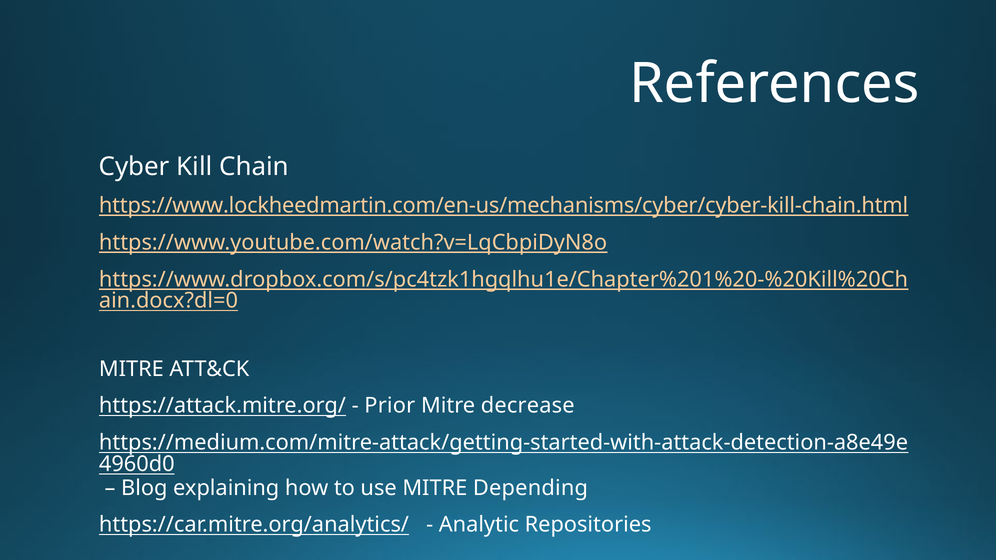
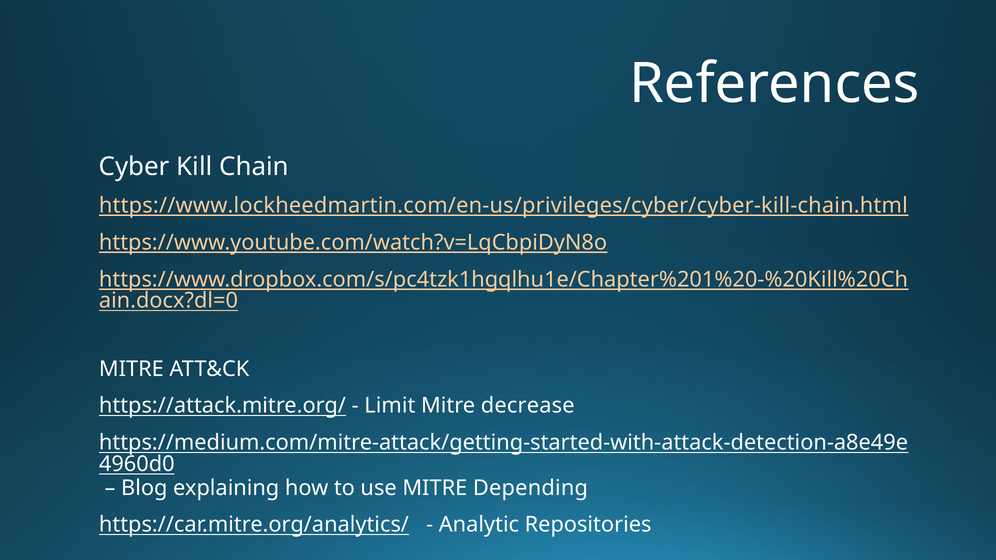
https://www.lockheedmartin.com/en-us/mechanisms/cyber/cyber-kill-chain.html: https://www.lockheedmartin.com/en-us/mechanisms/cyber/cyber-kill-chain.html -> https://www.lockheedmartin.com/en-us/privileges/cyber/cyber-kill-chain.html
Prior: Prior -> Limit
